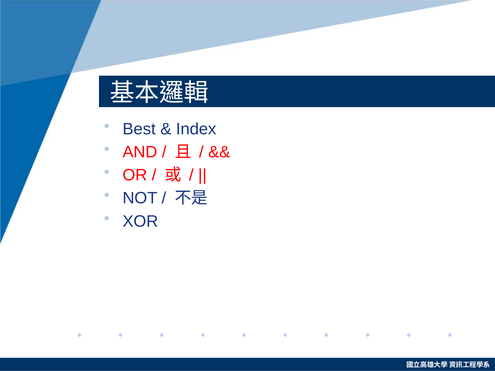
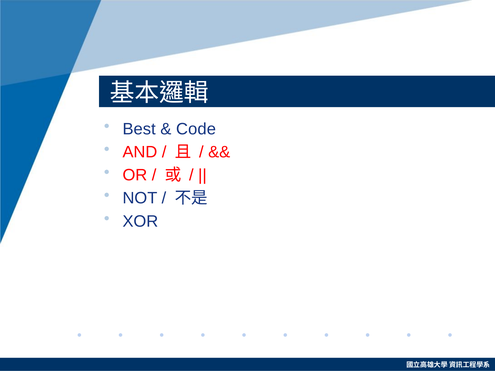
Index: Index -> Code
